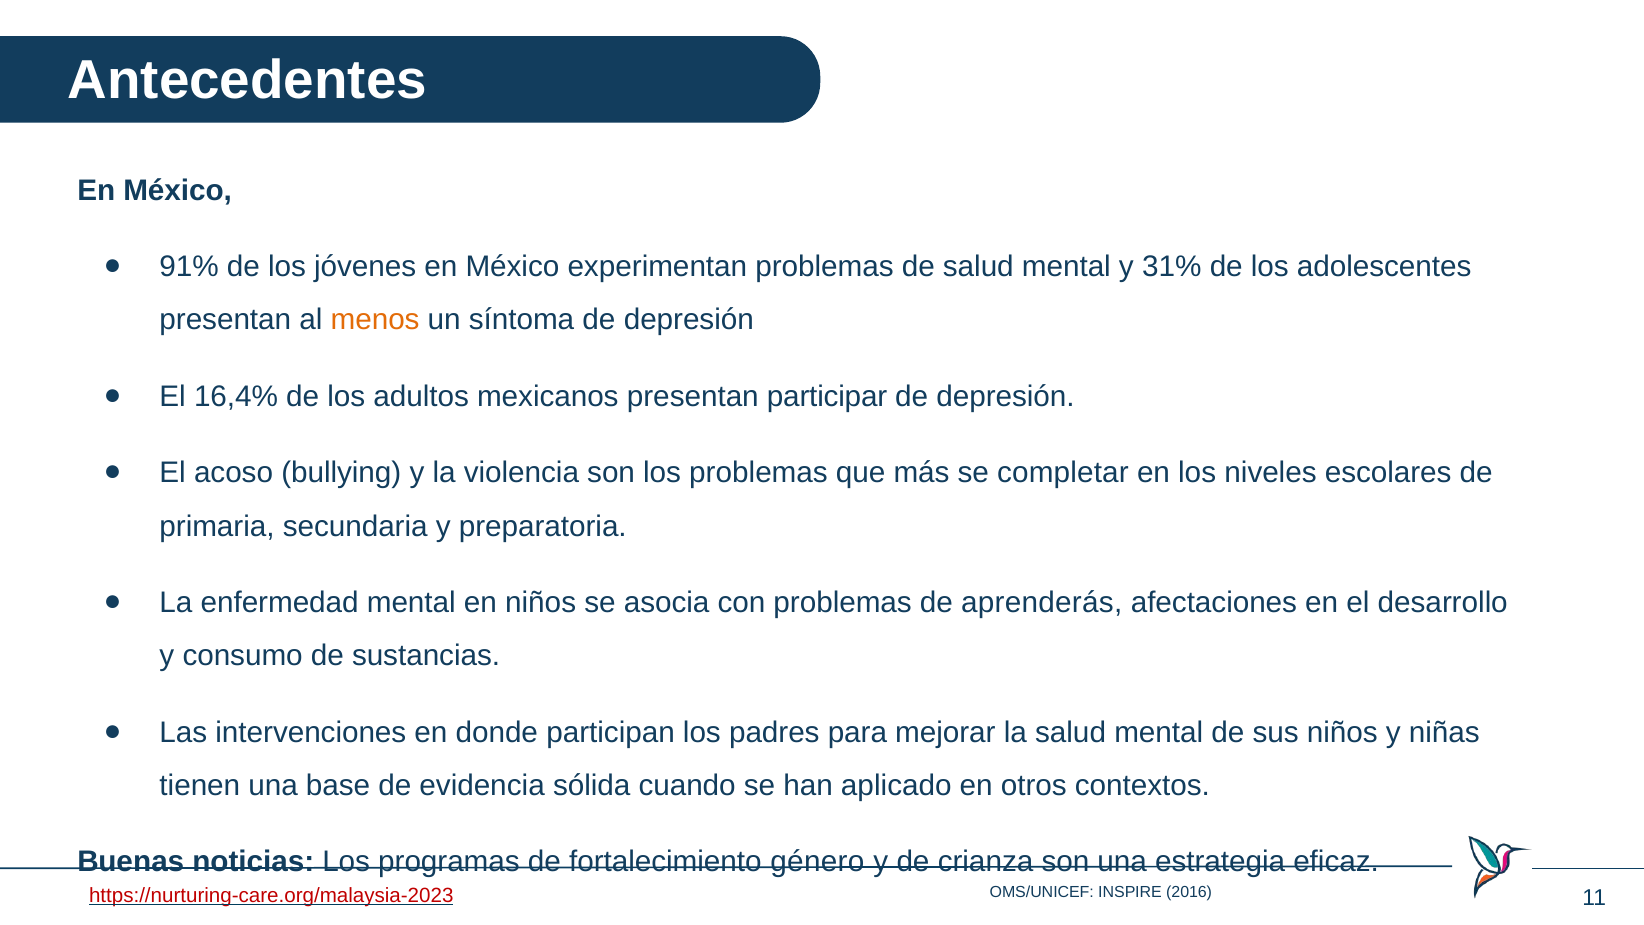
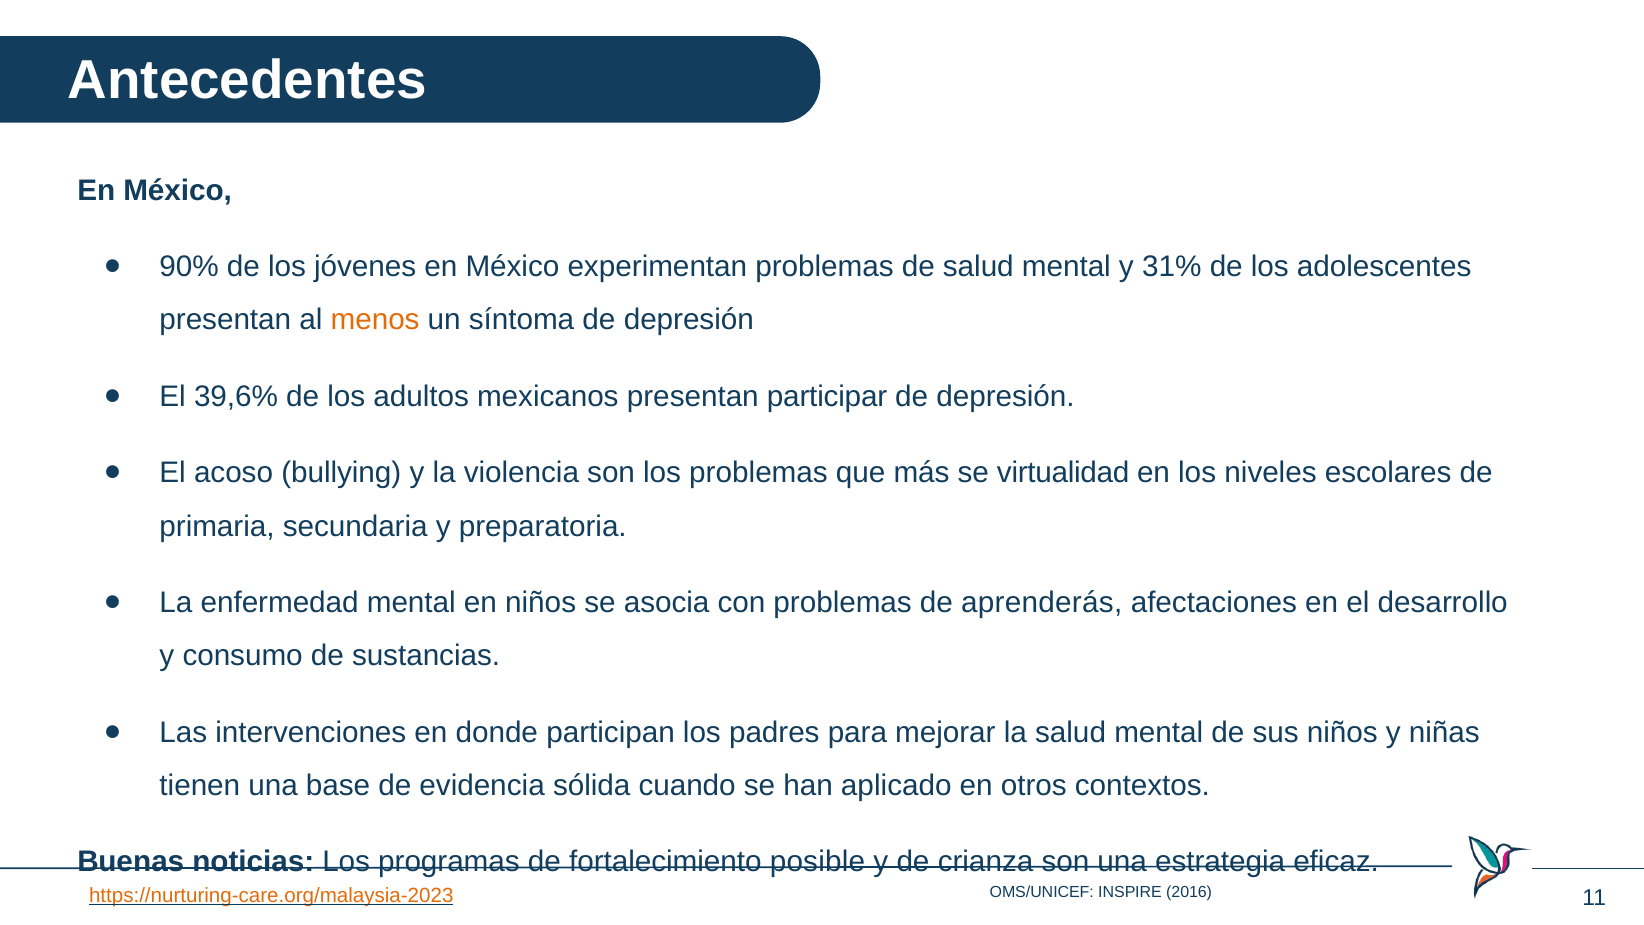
91%: 91% -> 90%
16,4%: 16,4% -> 39,6%
completar: completar -> virtualidad
género: género -> posible
https://nurturing-care.org/malaysia-2023 colour: red -> orange
